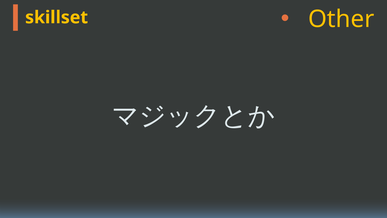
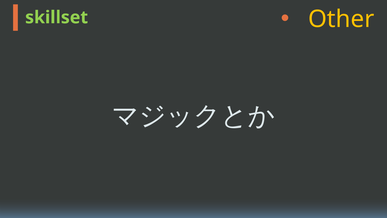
skillset colour: yellow -> light green
